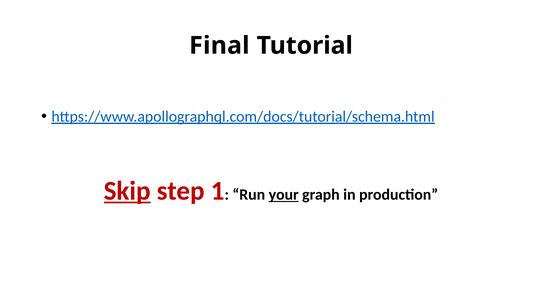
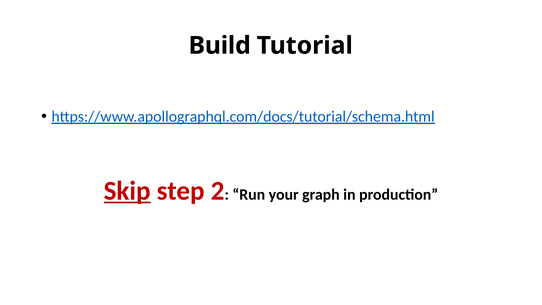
Final: Final -> Build
1: 1 -> 2
your underline: present -> none
